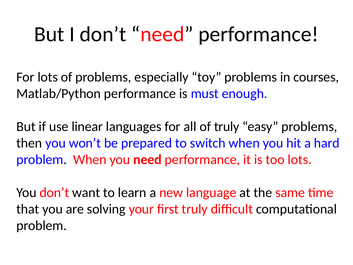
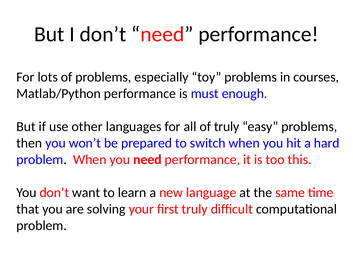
linear: linear -> other
too lots: lots -> this
